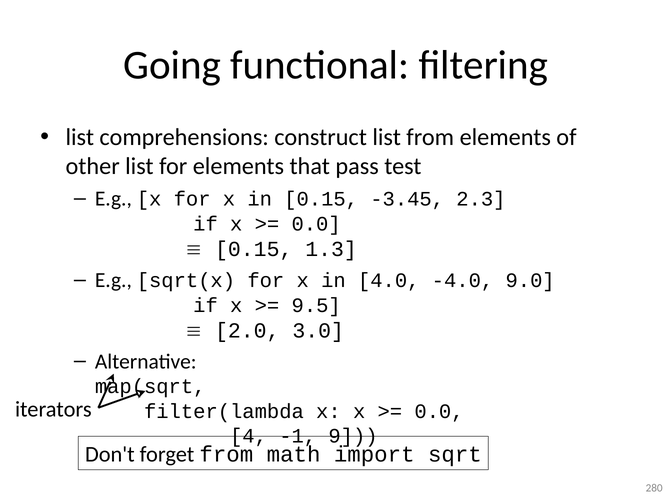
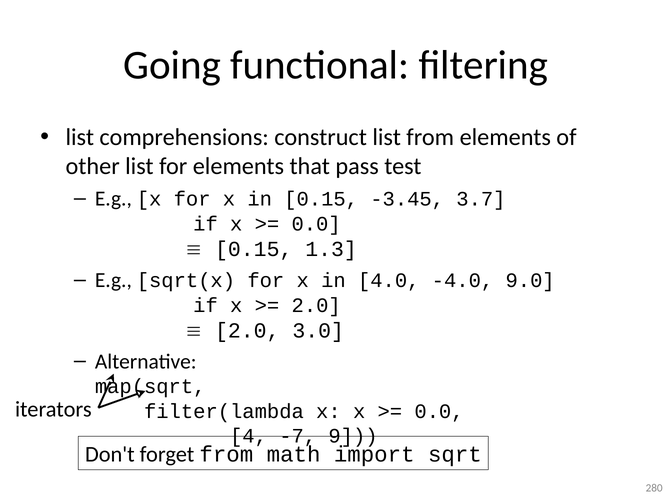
2.3: 2.3 -> 3.7
9.5 at (316, 305): 9.5 -> 2.0
-1: -1 -> -7
